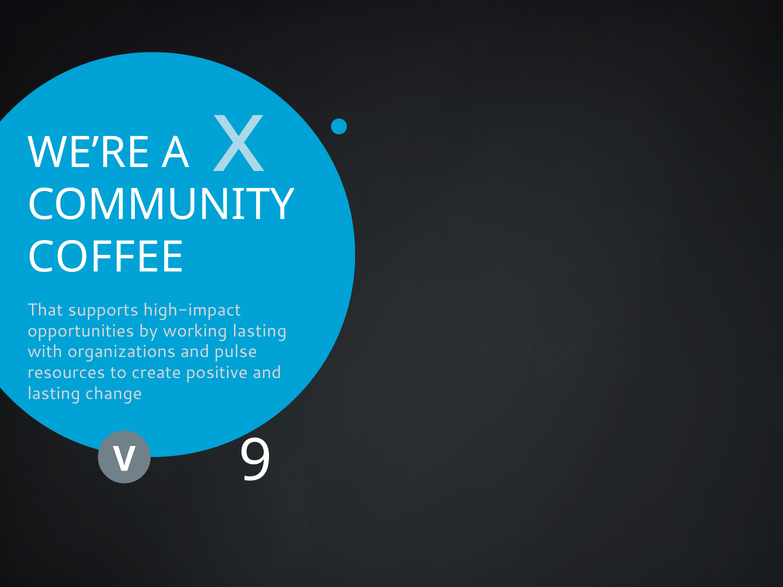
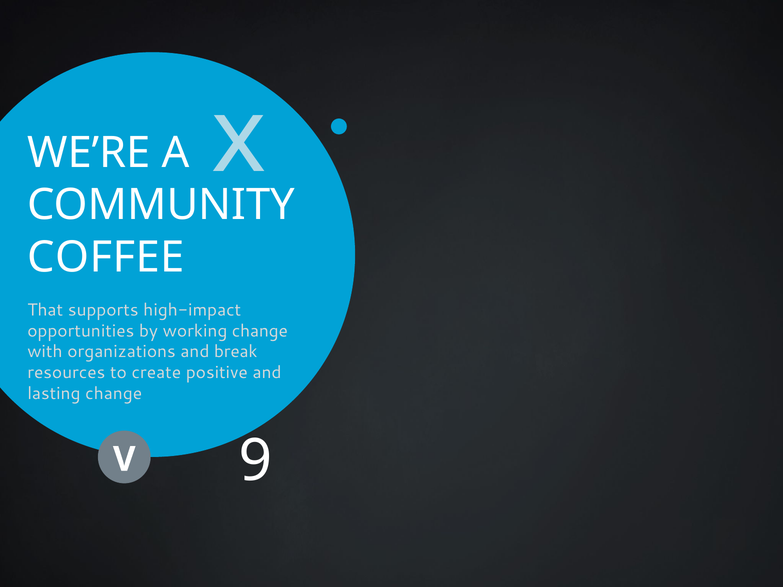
working lasting: lasting -> change
pulse: pulse -> break
